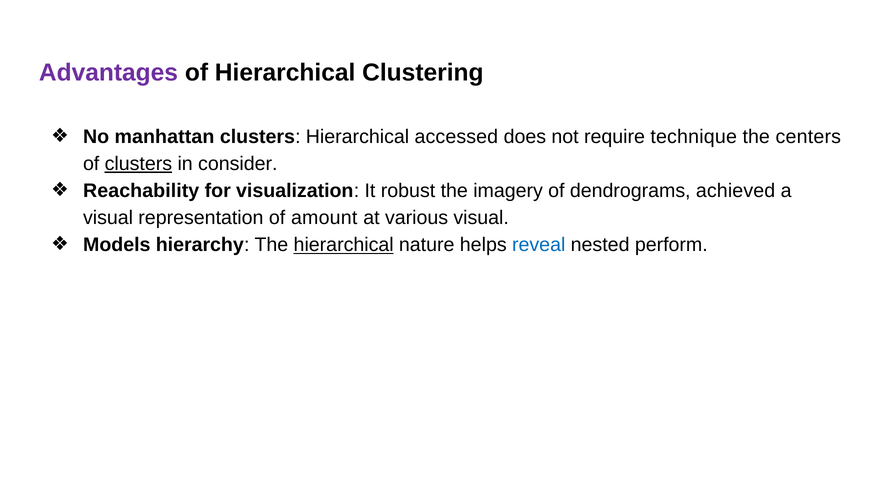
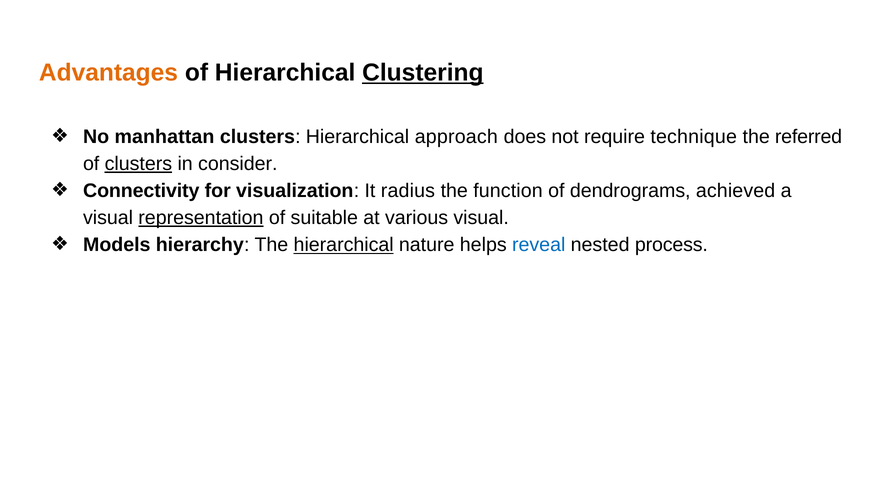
Advantages colour: purple -> orange
Clustering underline: none -> present
accessed: accessed -> approach
centers: centers -> referred
Reachability: Reachability -> Connectivity
robust: robust -> radius
imagery: imagery -> function
representation underline: none -> present
amount: amount -> suitable
perform: perform -> process
